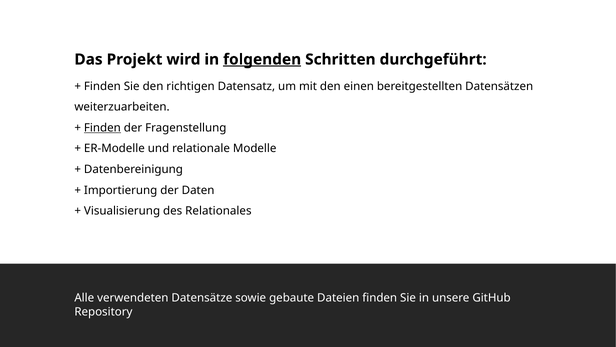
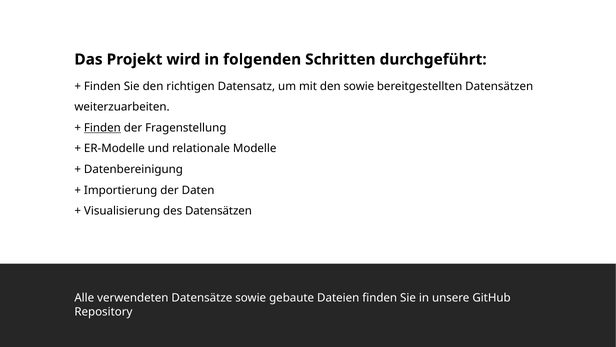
folgenden underline: present -> none
den einen: einen -> sowie
des Relationales: Relationales -> Datensätzen
